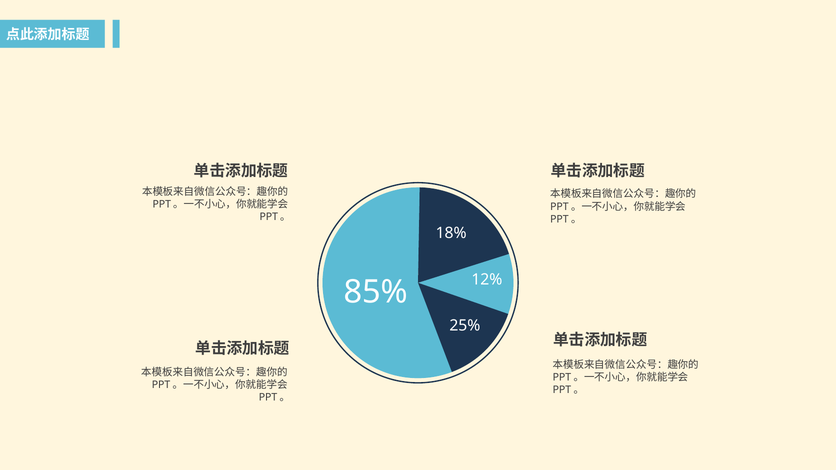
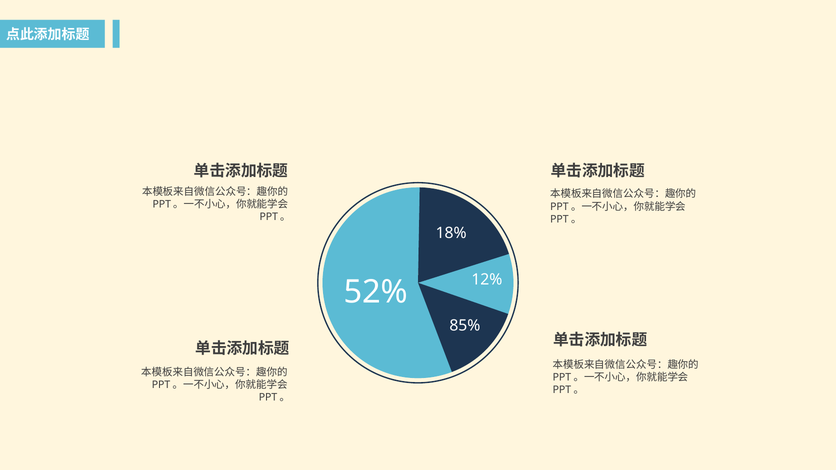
85%: 85% -> 52%
25%: 25% -> 85%
